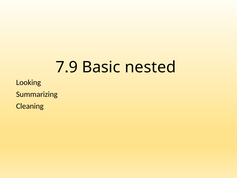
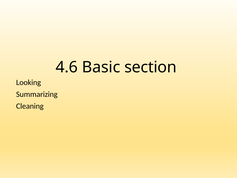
7.9: 7.9 -> 4.6
nested: nested -> section
